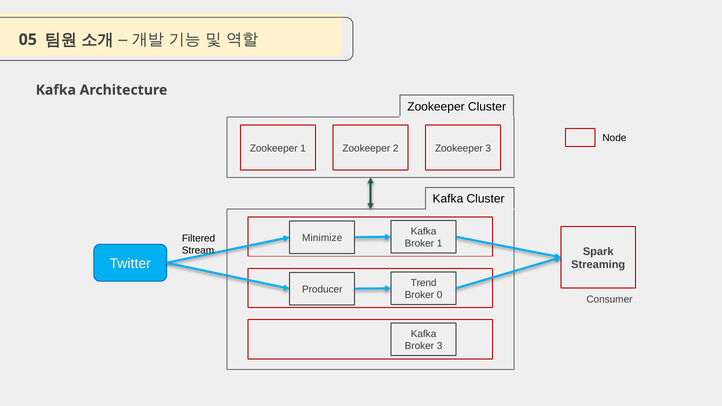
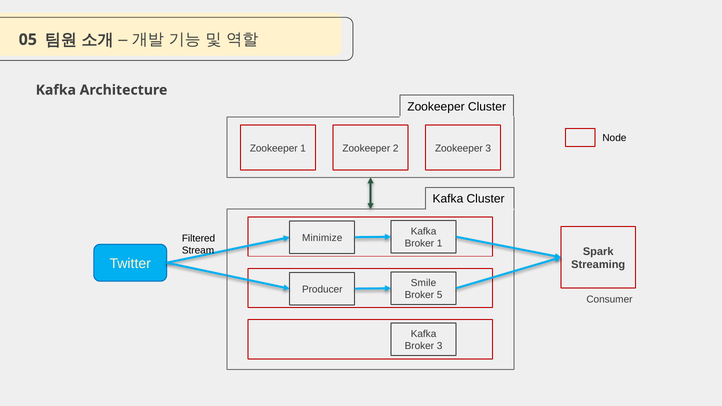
Trend: Trend -> Smile
0: 0 -> 5
